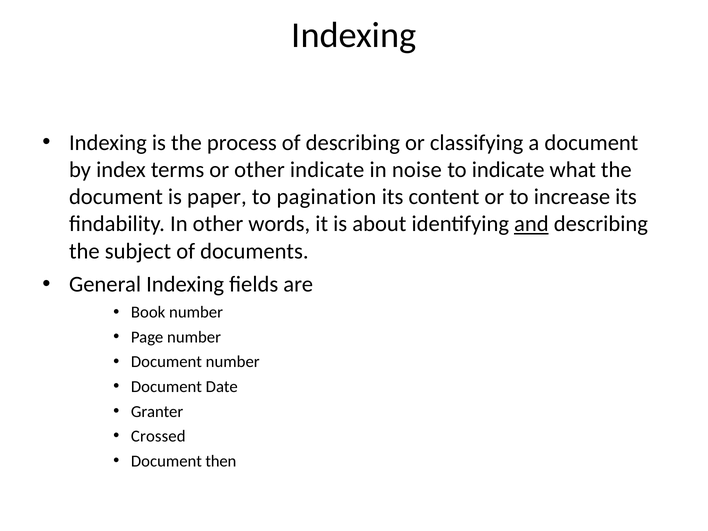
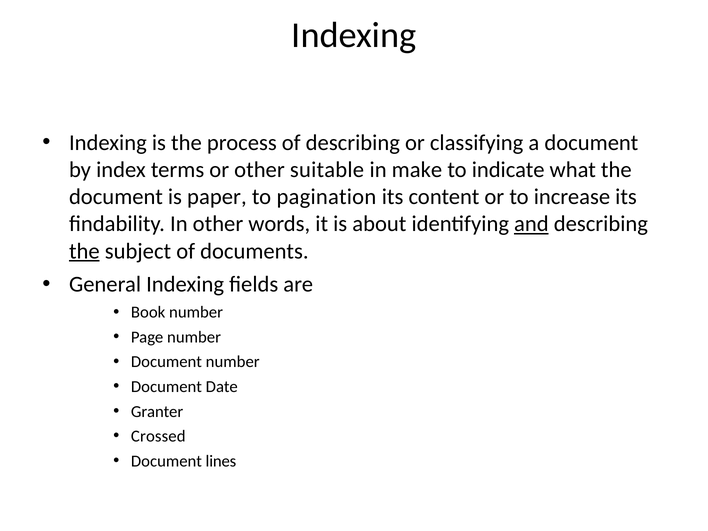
other indicate: indicate -> suitable
noise: noise -> make
the at (84, 251) underline: none -> present
then: then -> lines
